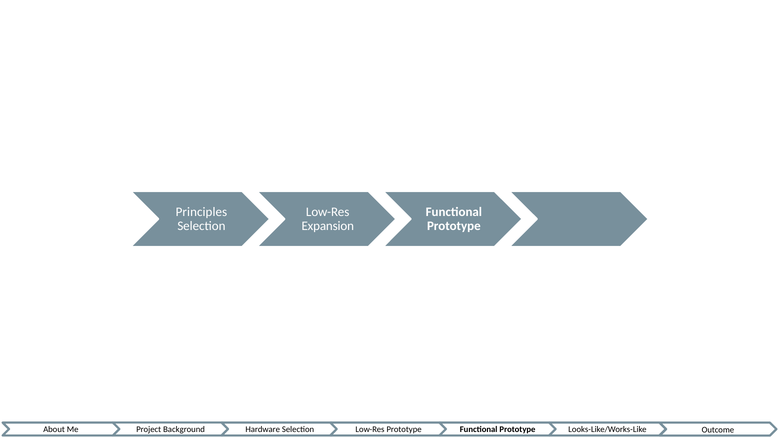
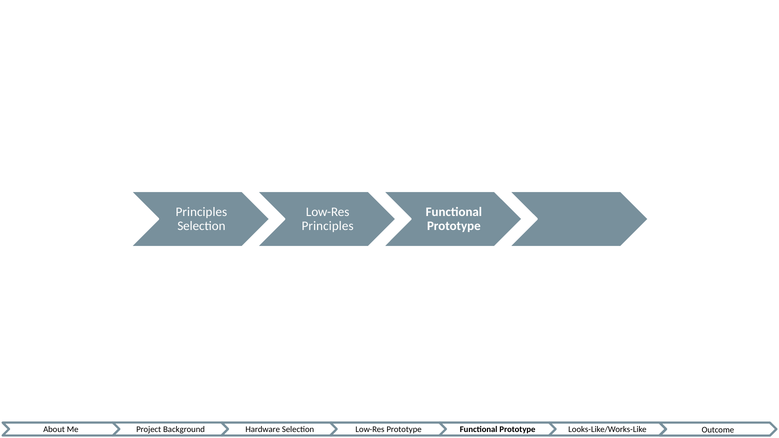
Expansion at (328, 226): Expansion -> Principles
